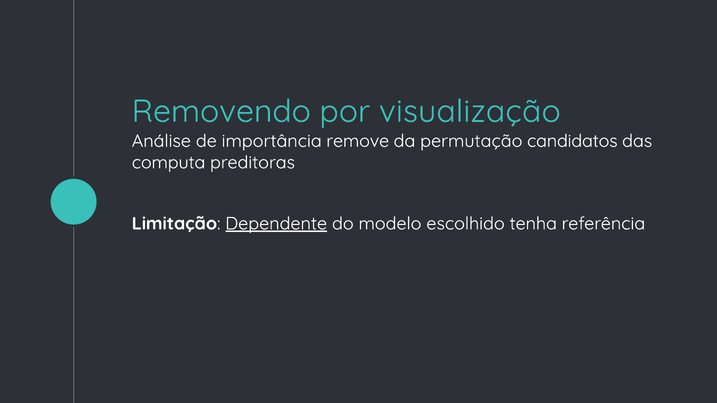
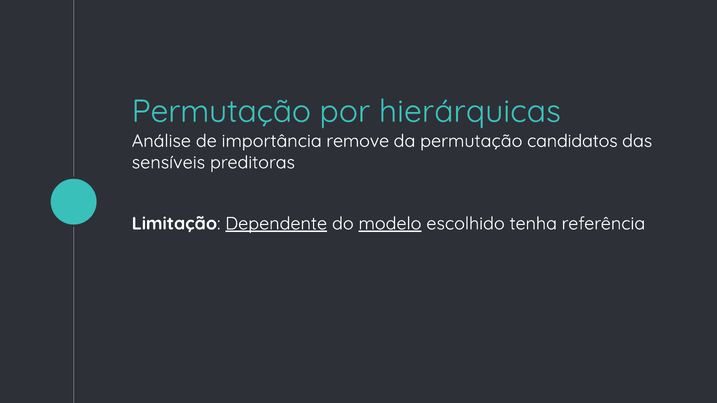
Removendo at (221, 111): Removendo -> Permutação
visualização: visualização -> hierárquicas
computa: computa -> sensíveis
modelo underline: none -> present
